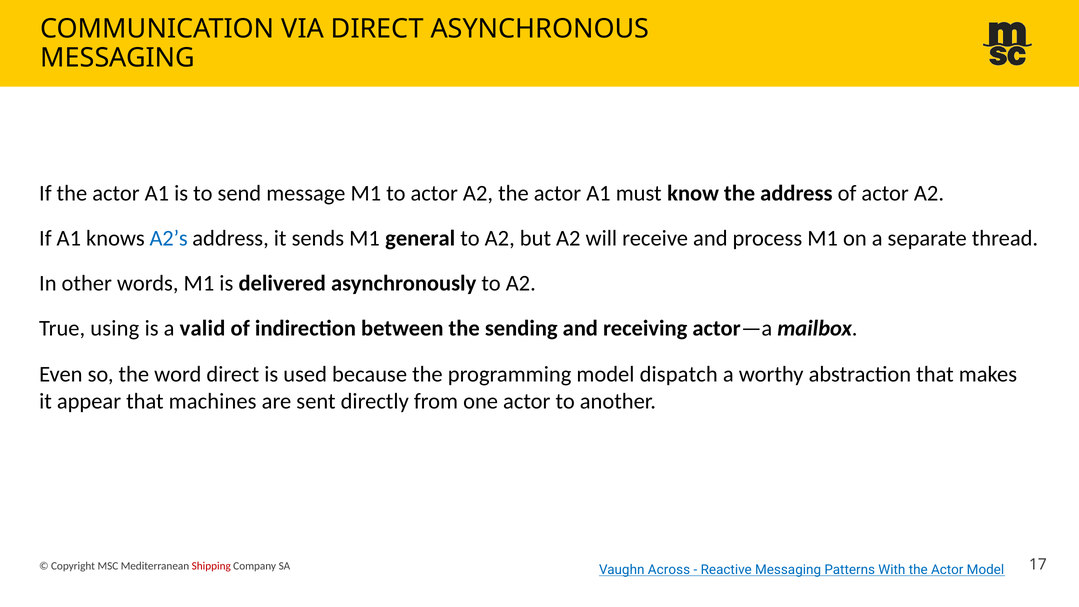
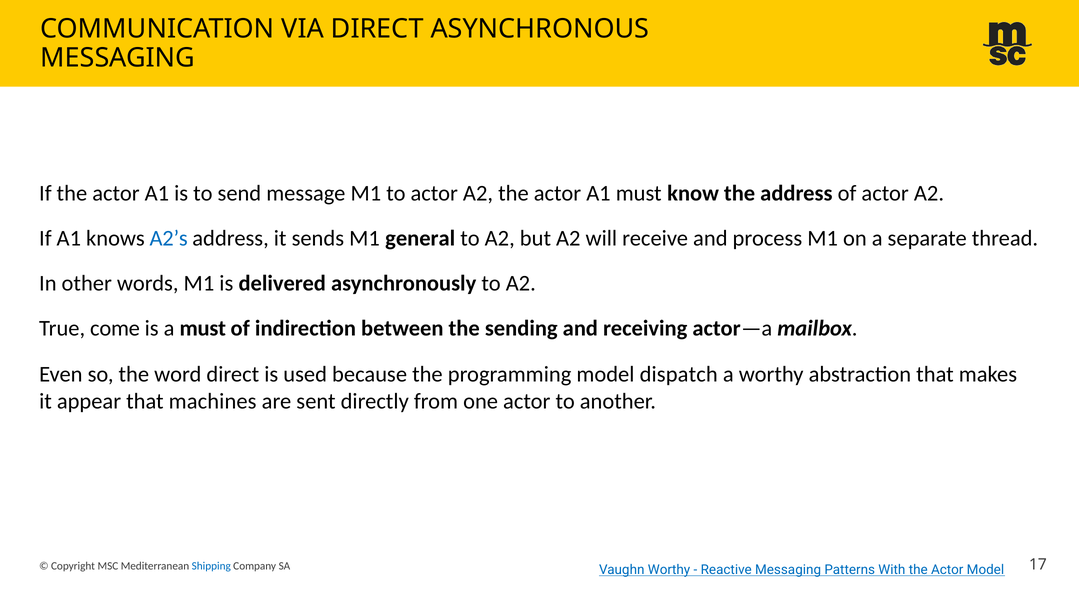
using: using -> come
a valid: valid -> must
Shipping colour: red -> blue
Vaughn Across: Across -> Worthy
